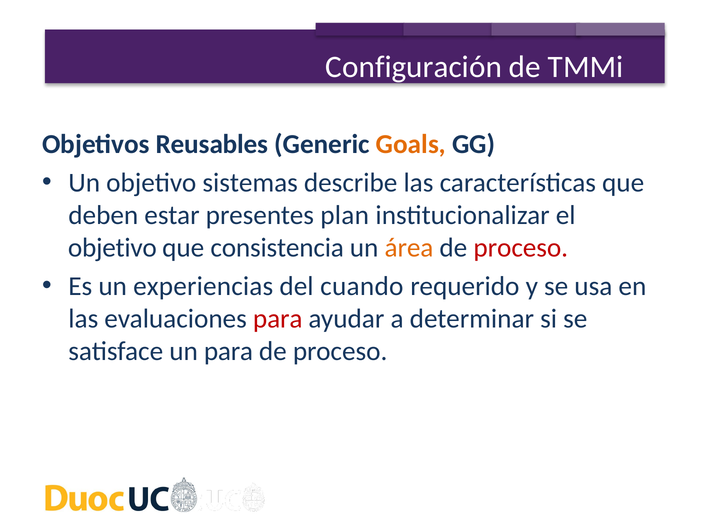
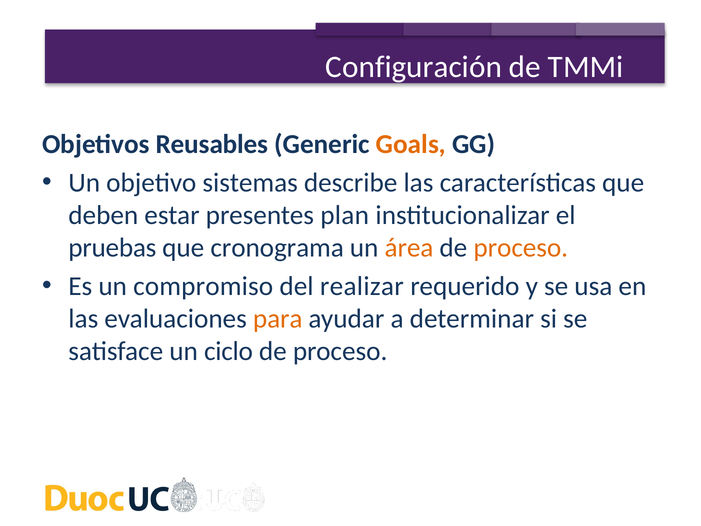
objetivo at (112, 248): objetivo -> pruebas
consistencia: consistencia -> cronograma
proceso at (521, 248) colour: red -> orange
experiencias: experiencias -> compromiso
cuando: cuando -> realizar
para at (278, 319) colour: red -> orange
un para: para -> ciclo
